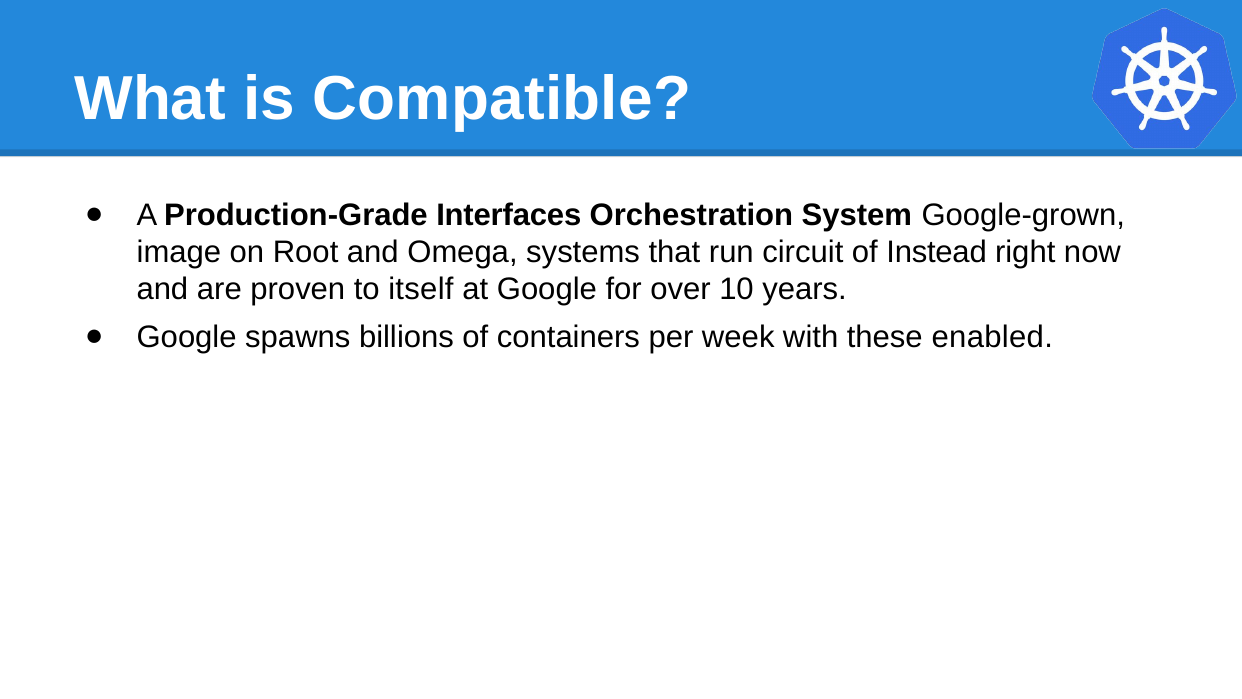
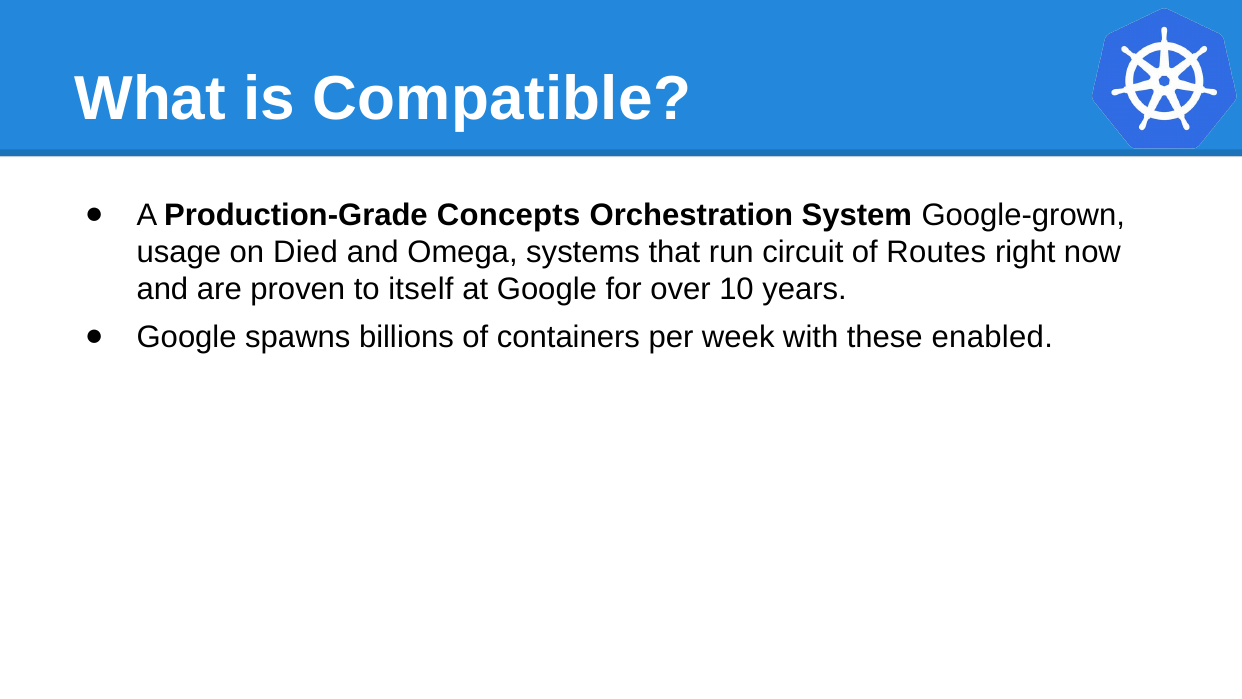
Interfaces: Interfaces -> Concepts
image: image -> usage
Root: Root -> Died
Instead: Instead -> Routes
